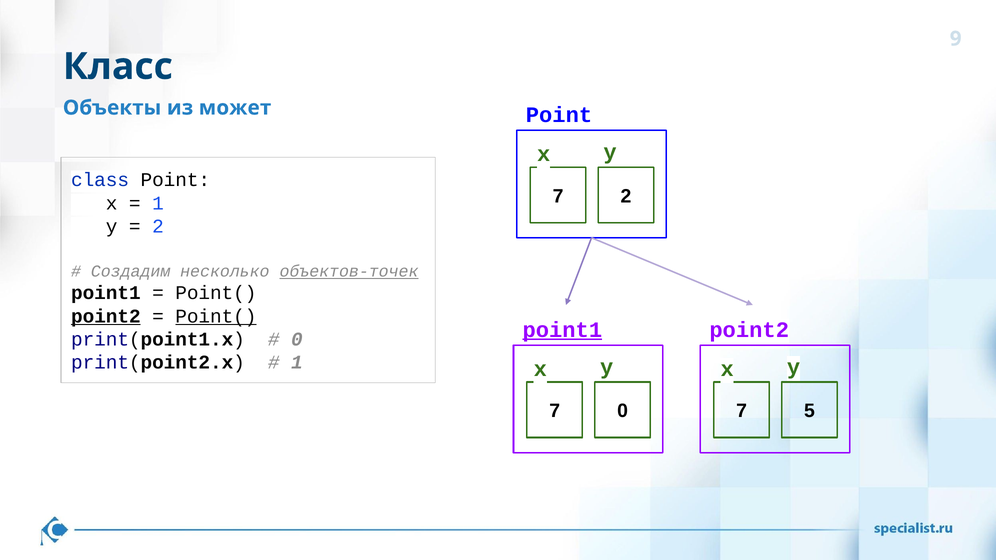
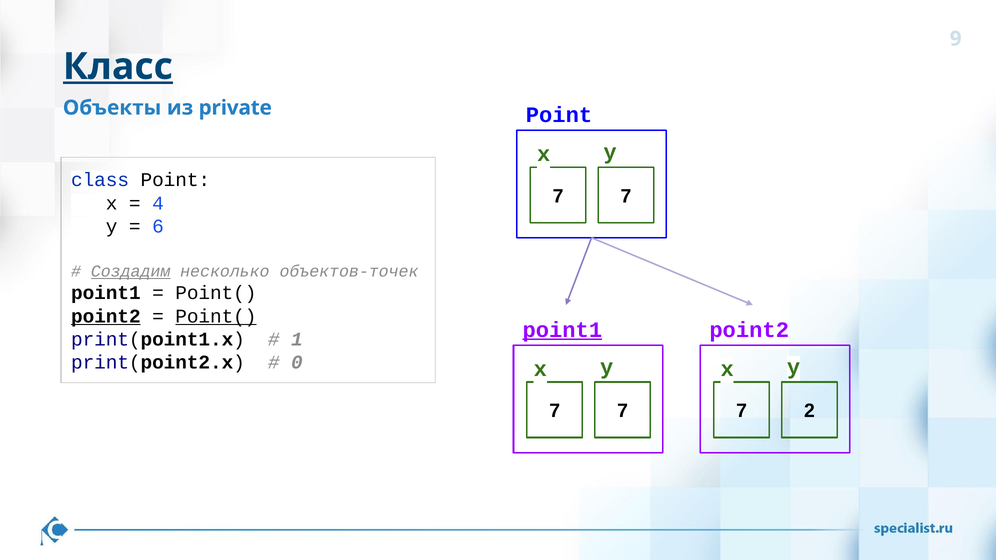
Класс underline: none -> present
может: может -> private
2 at (626, 196): 2 -> 7
1 at (158, 203): 1 -> 4
2 at (158, 227): 2 -> 6
Создадим underline: none -> present
объектов-точек underline: present -> none
0 at (297, 339): 0 -> 1
1 at (297, 363): 1 -> 0
0 at (623, 411): 0 -> 7
5: 5 -> 2
